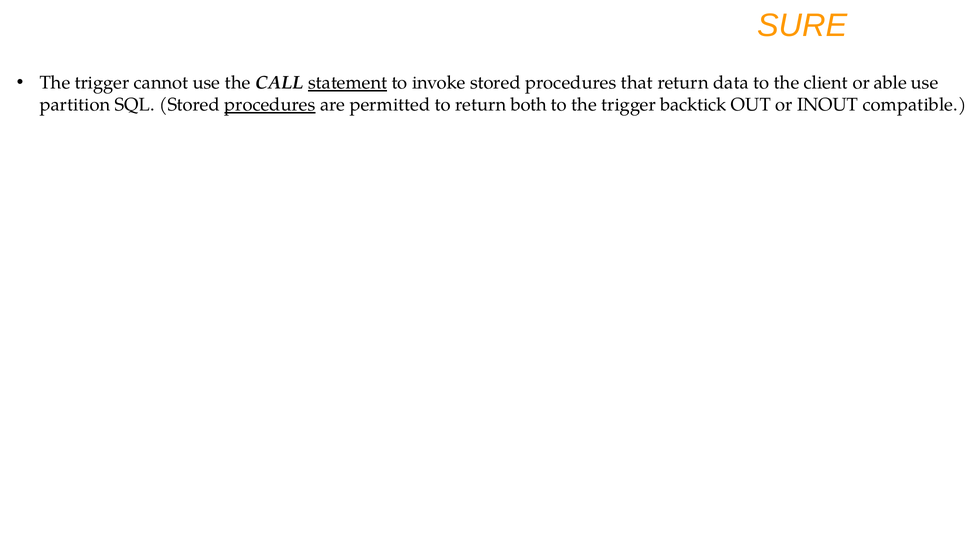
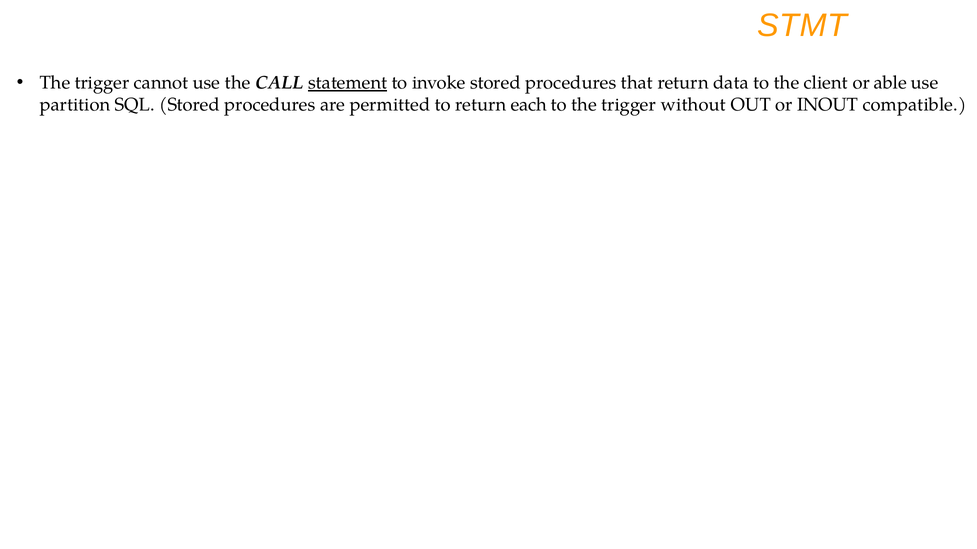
SURE: SURE -> STMT
procedures at (270, 105) underline: present -> none
both: both -> each
backtick: backtick -> without
